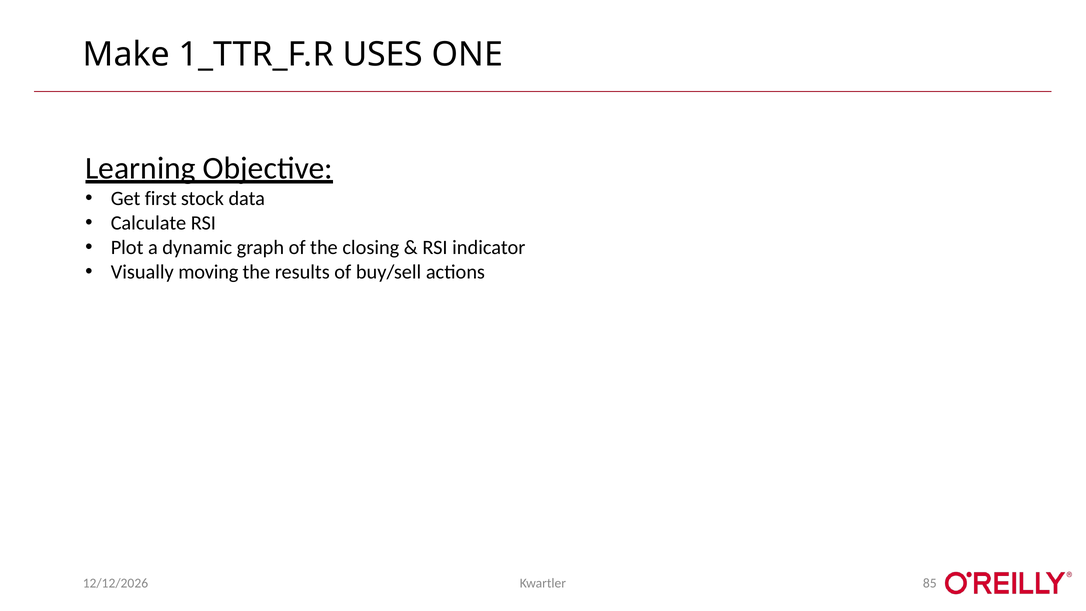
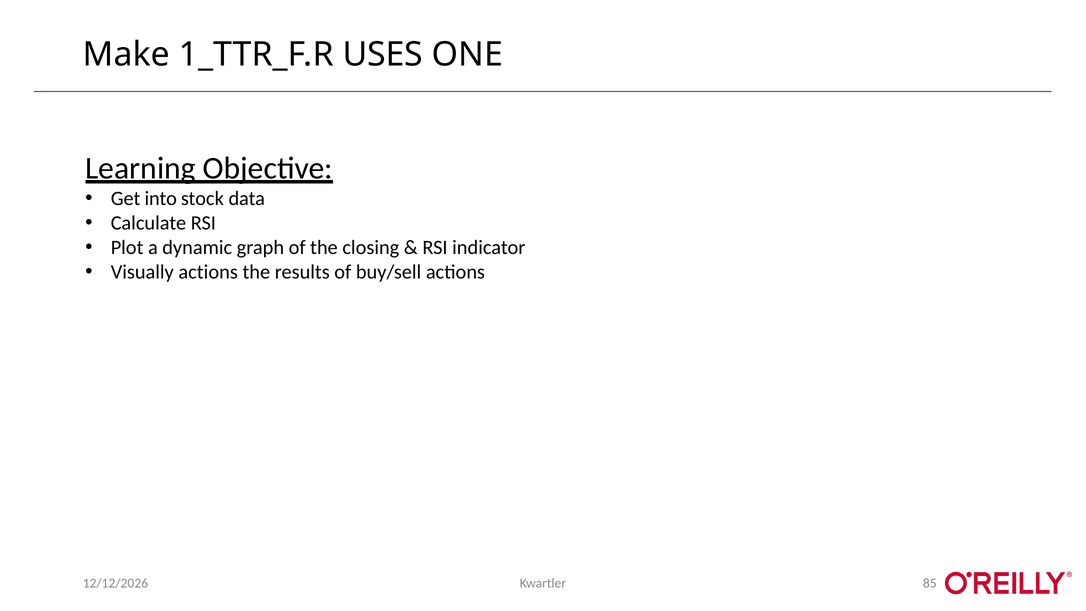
first: first -> into
Visually moving: moving -> actions
